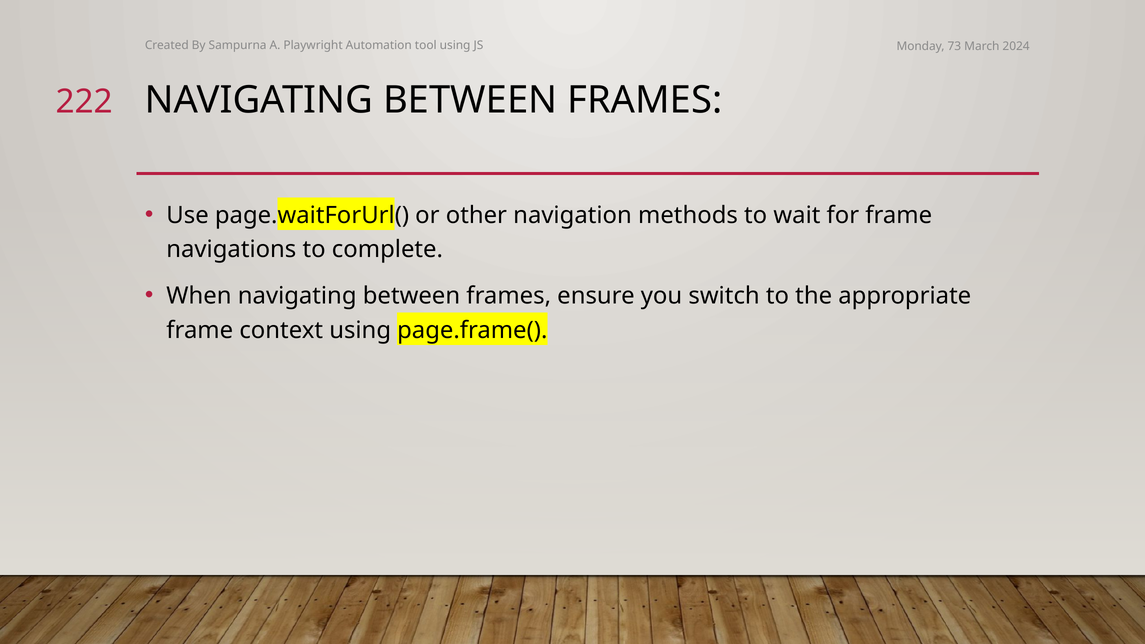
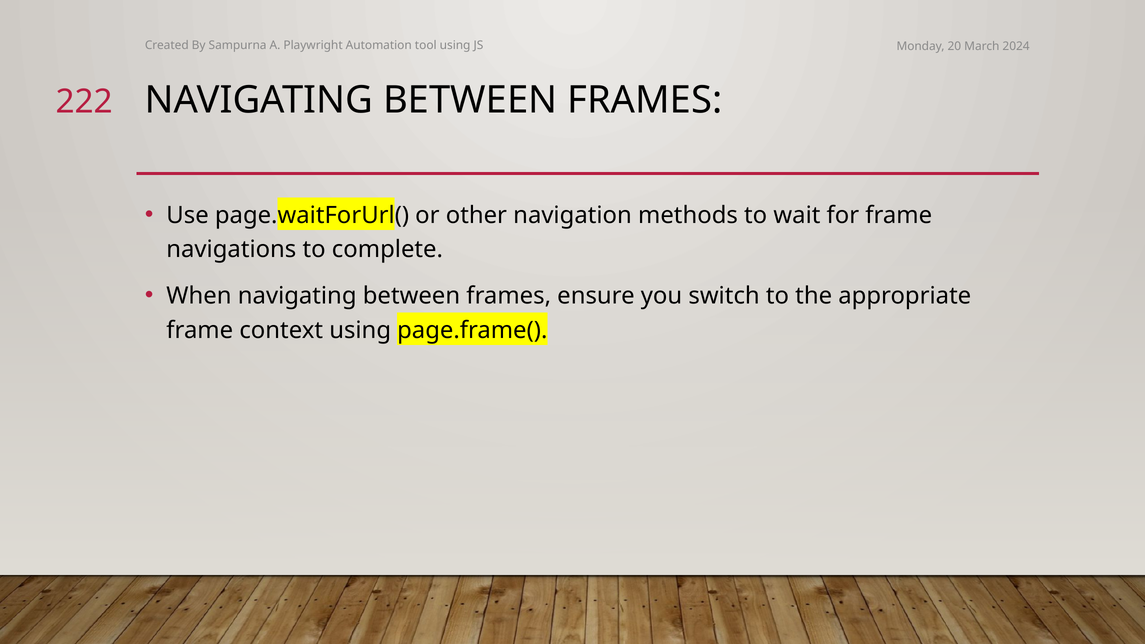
73: 73 -> 20
